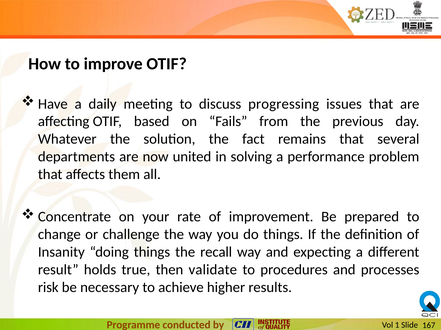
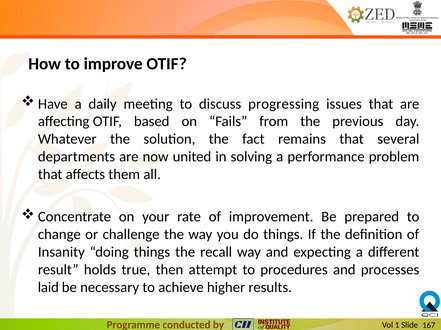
validate: validate -> attempt
risk: risk -> laid
